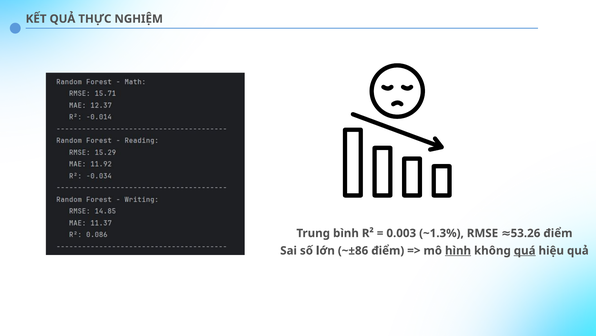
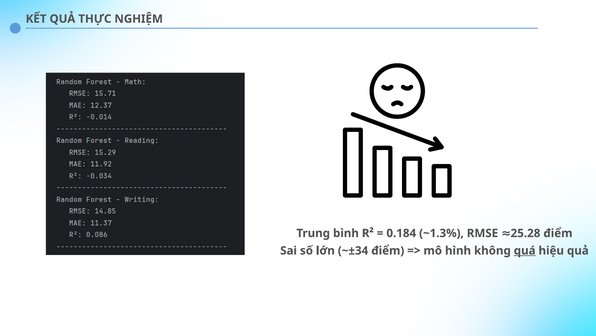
0.003: 0.003 -> 0.184
53.26: 53.26 -> 25.28
~±86: ~±86 -> ~±34
hình underline: present -> none
